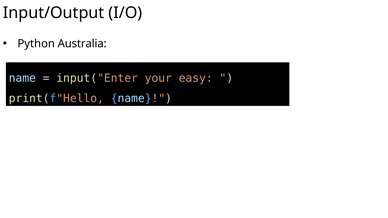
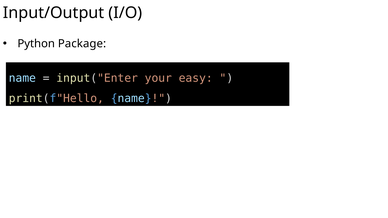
Australia: Australia -> Package
